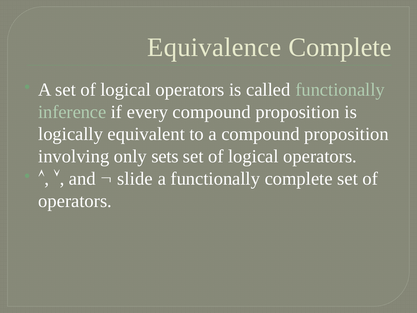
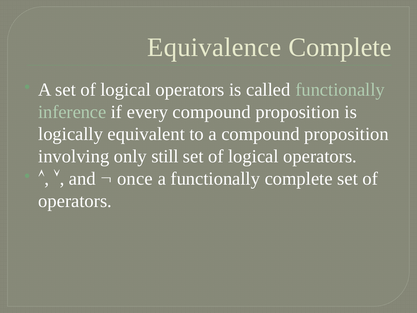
sets: sets -> still
slide: slide -> once
